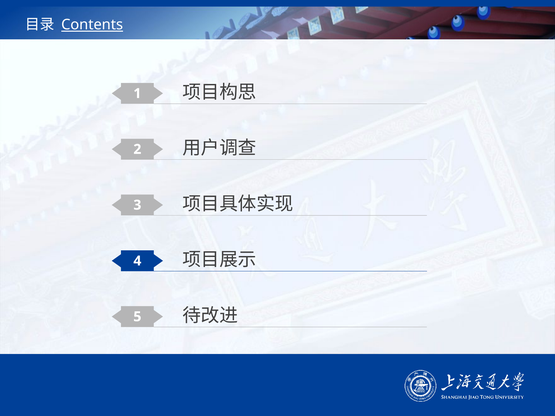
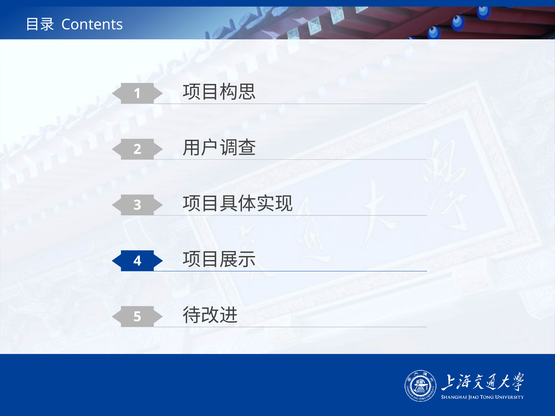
Contents underline: present -> none
